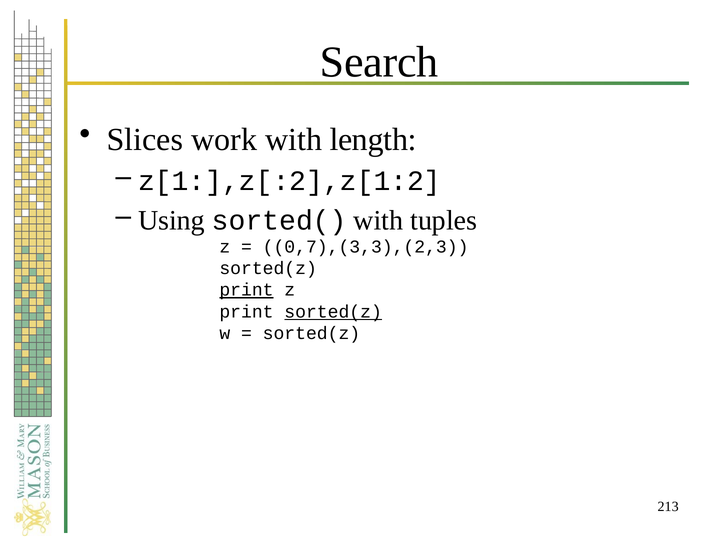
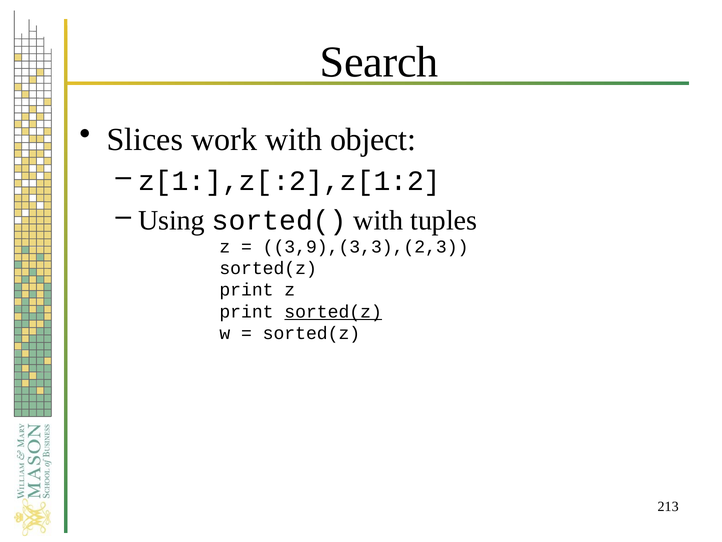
length: length -> object
0,7),(3,3),(2,3: 0,7),(3,3),(2,3 -> 3,9),(3,3),(2,3
print at (246, 290) underline: present -> none
